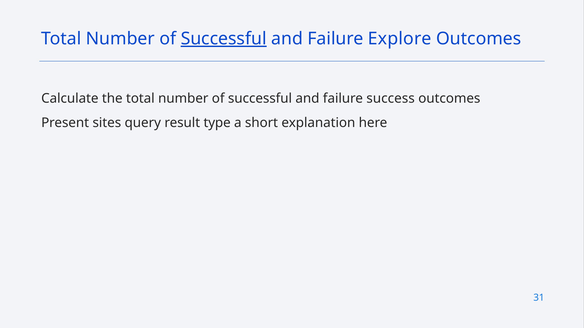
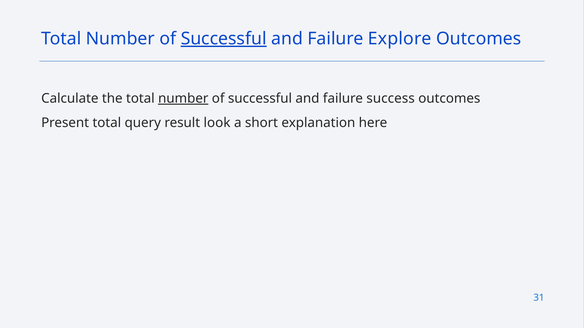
number at (183, 99) underline: none -> present
Present sites: sites -> total
type: type -> look
